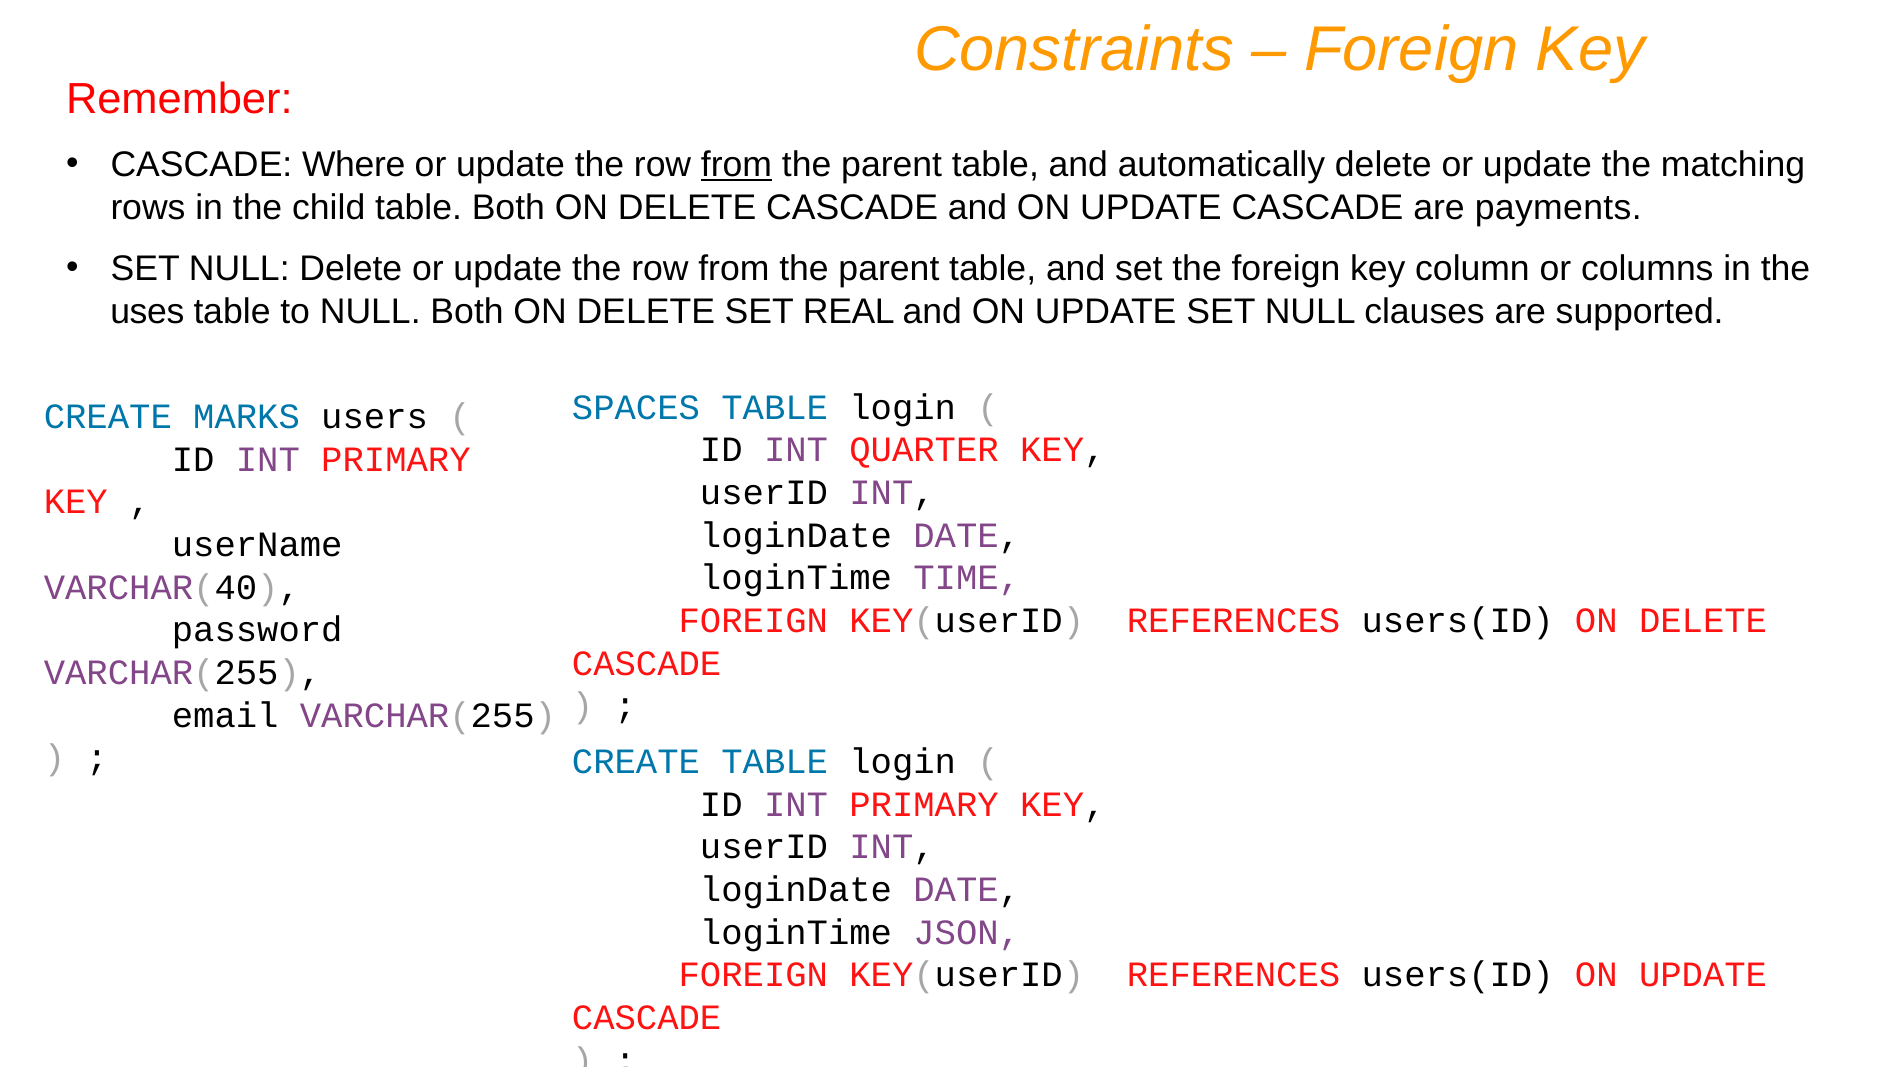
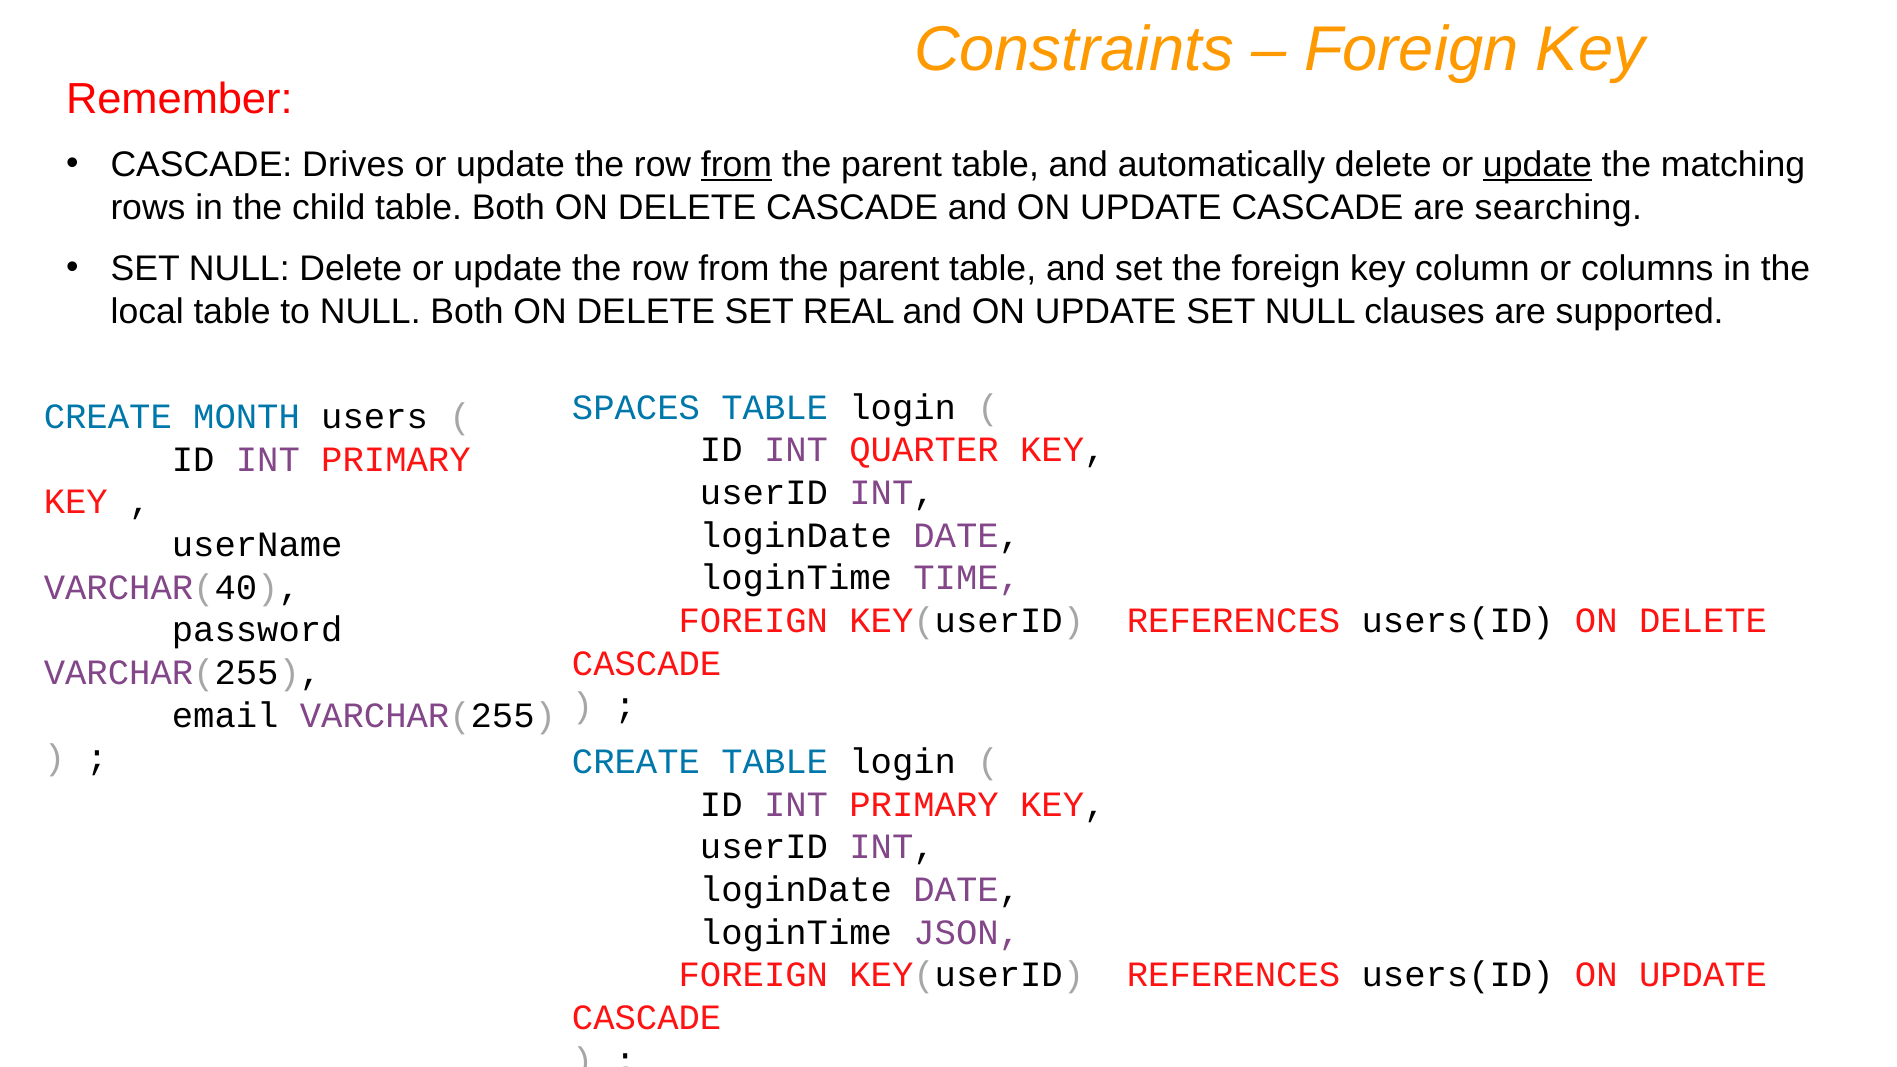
Where: Where -> Drives
update at (1537, 165) underline: none -> present
payments: payments -> searching
uses: uses -> local
MARKS: MARKS -> MONTH
